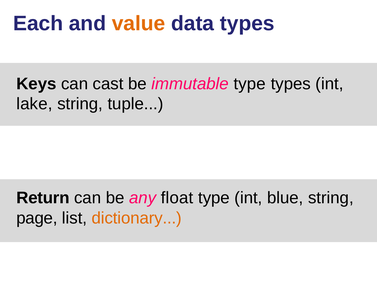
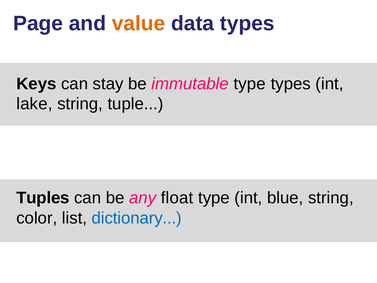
Each: Each -> Page
cast: cast -> stay
Return: Return -> Tuples
page: page -> color
dictionary colour: orange -> blue
